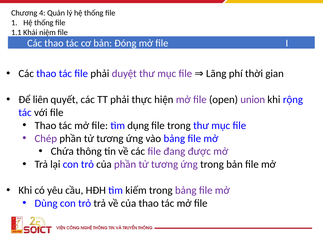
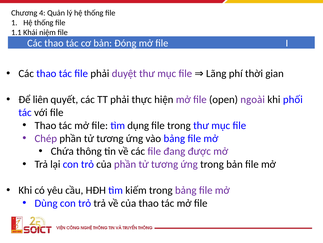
union: union -> ngoài
rộng: rộng -> phối
